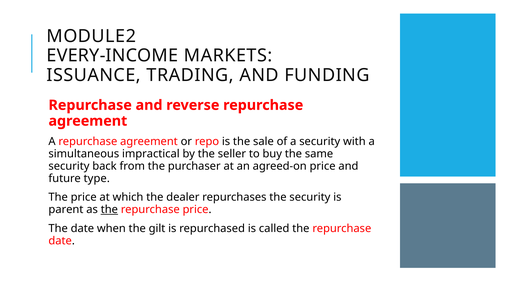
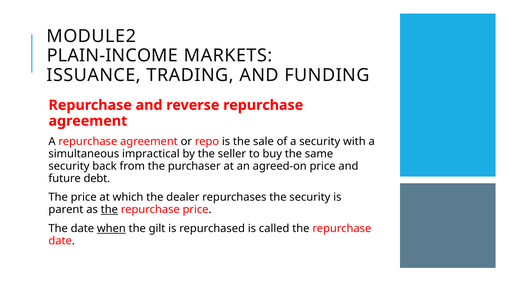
EVERY-INCOME: EVERY-INCOME -> PLAIN-INCOME
type: type -> debt
when underline: none -> present
